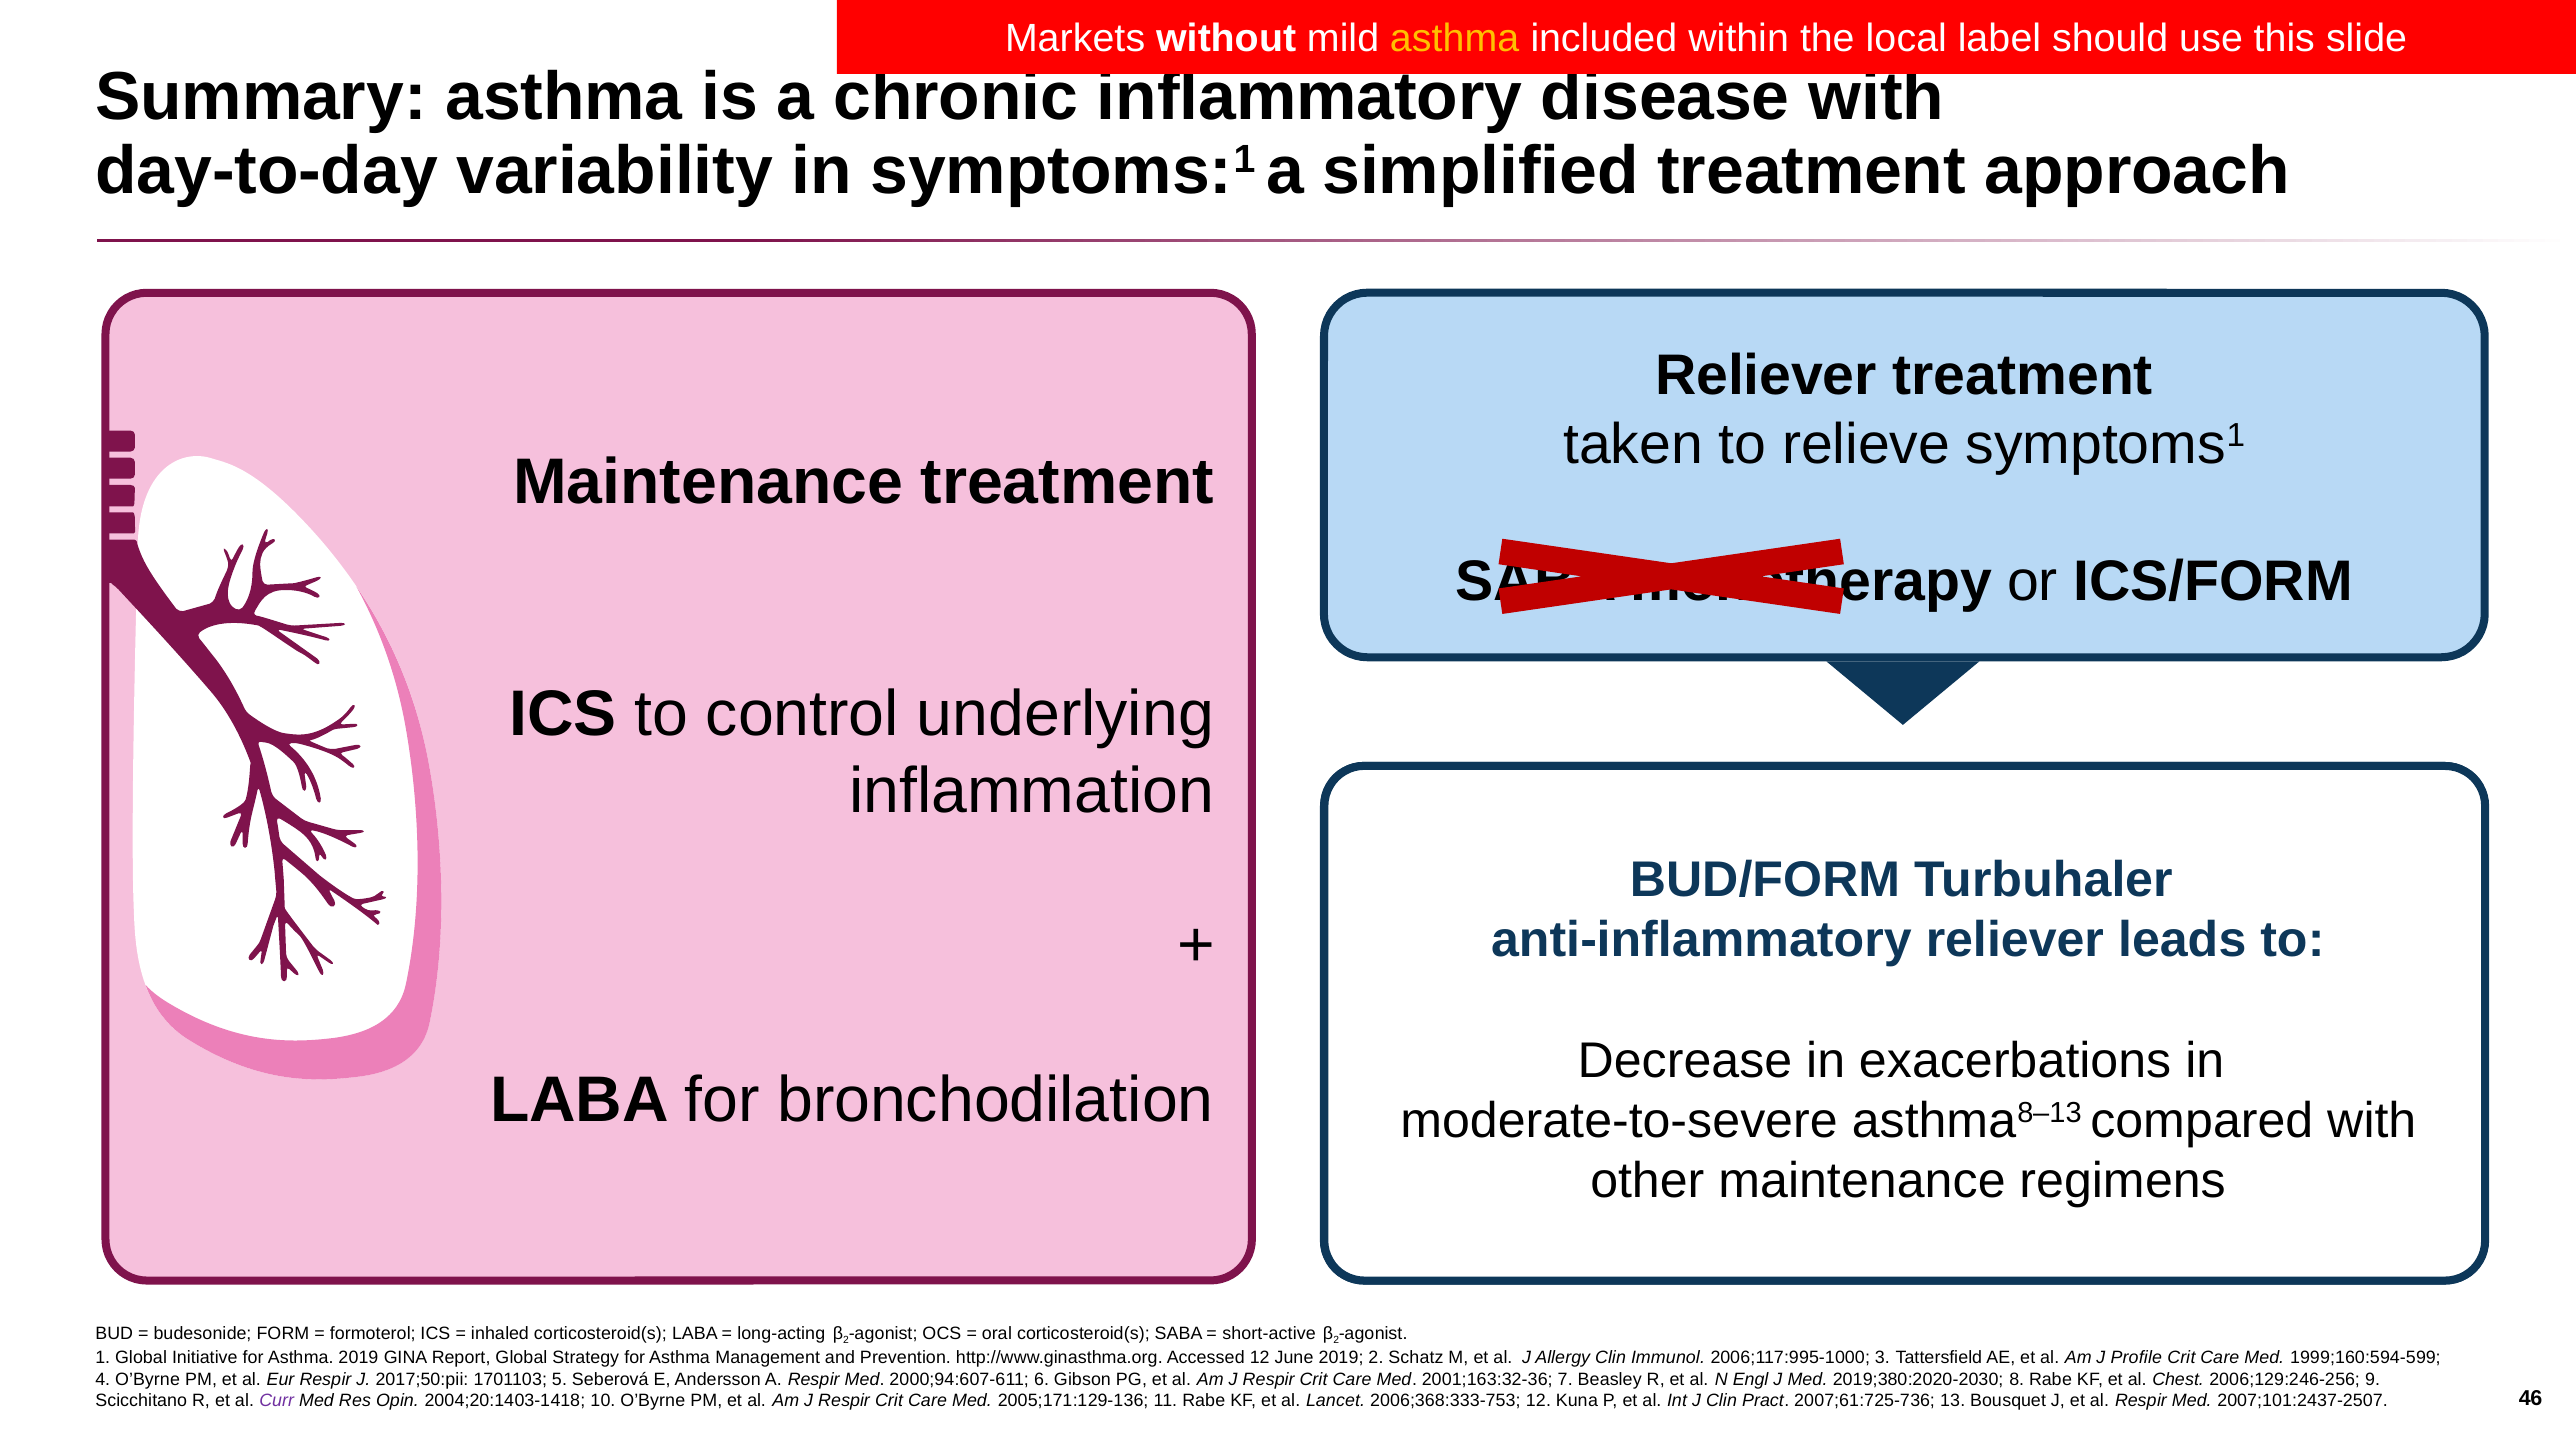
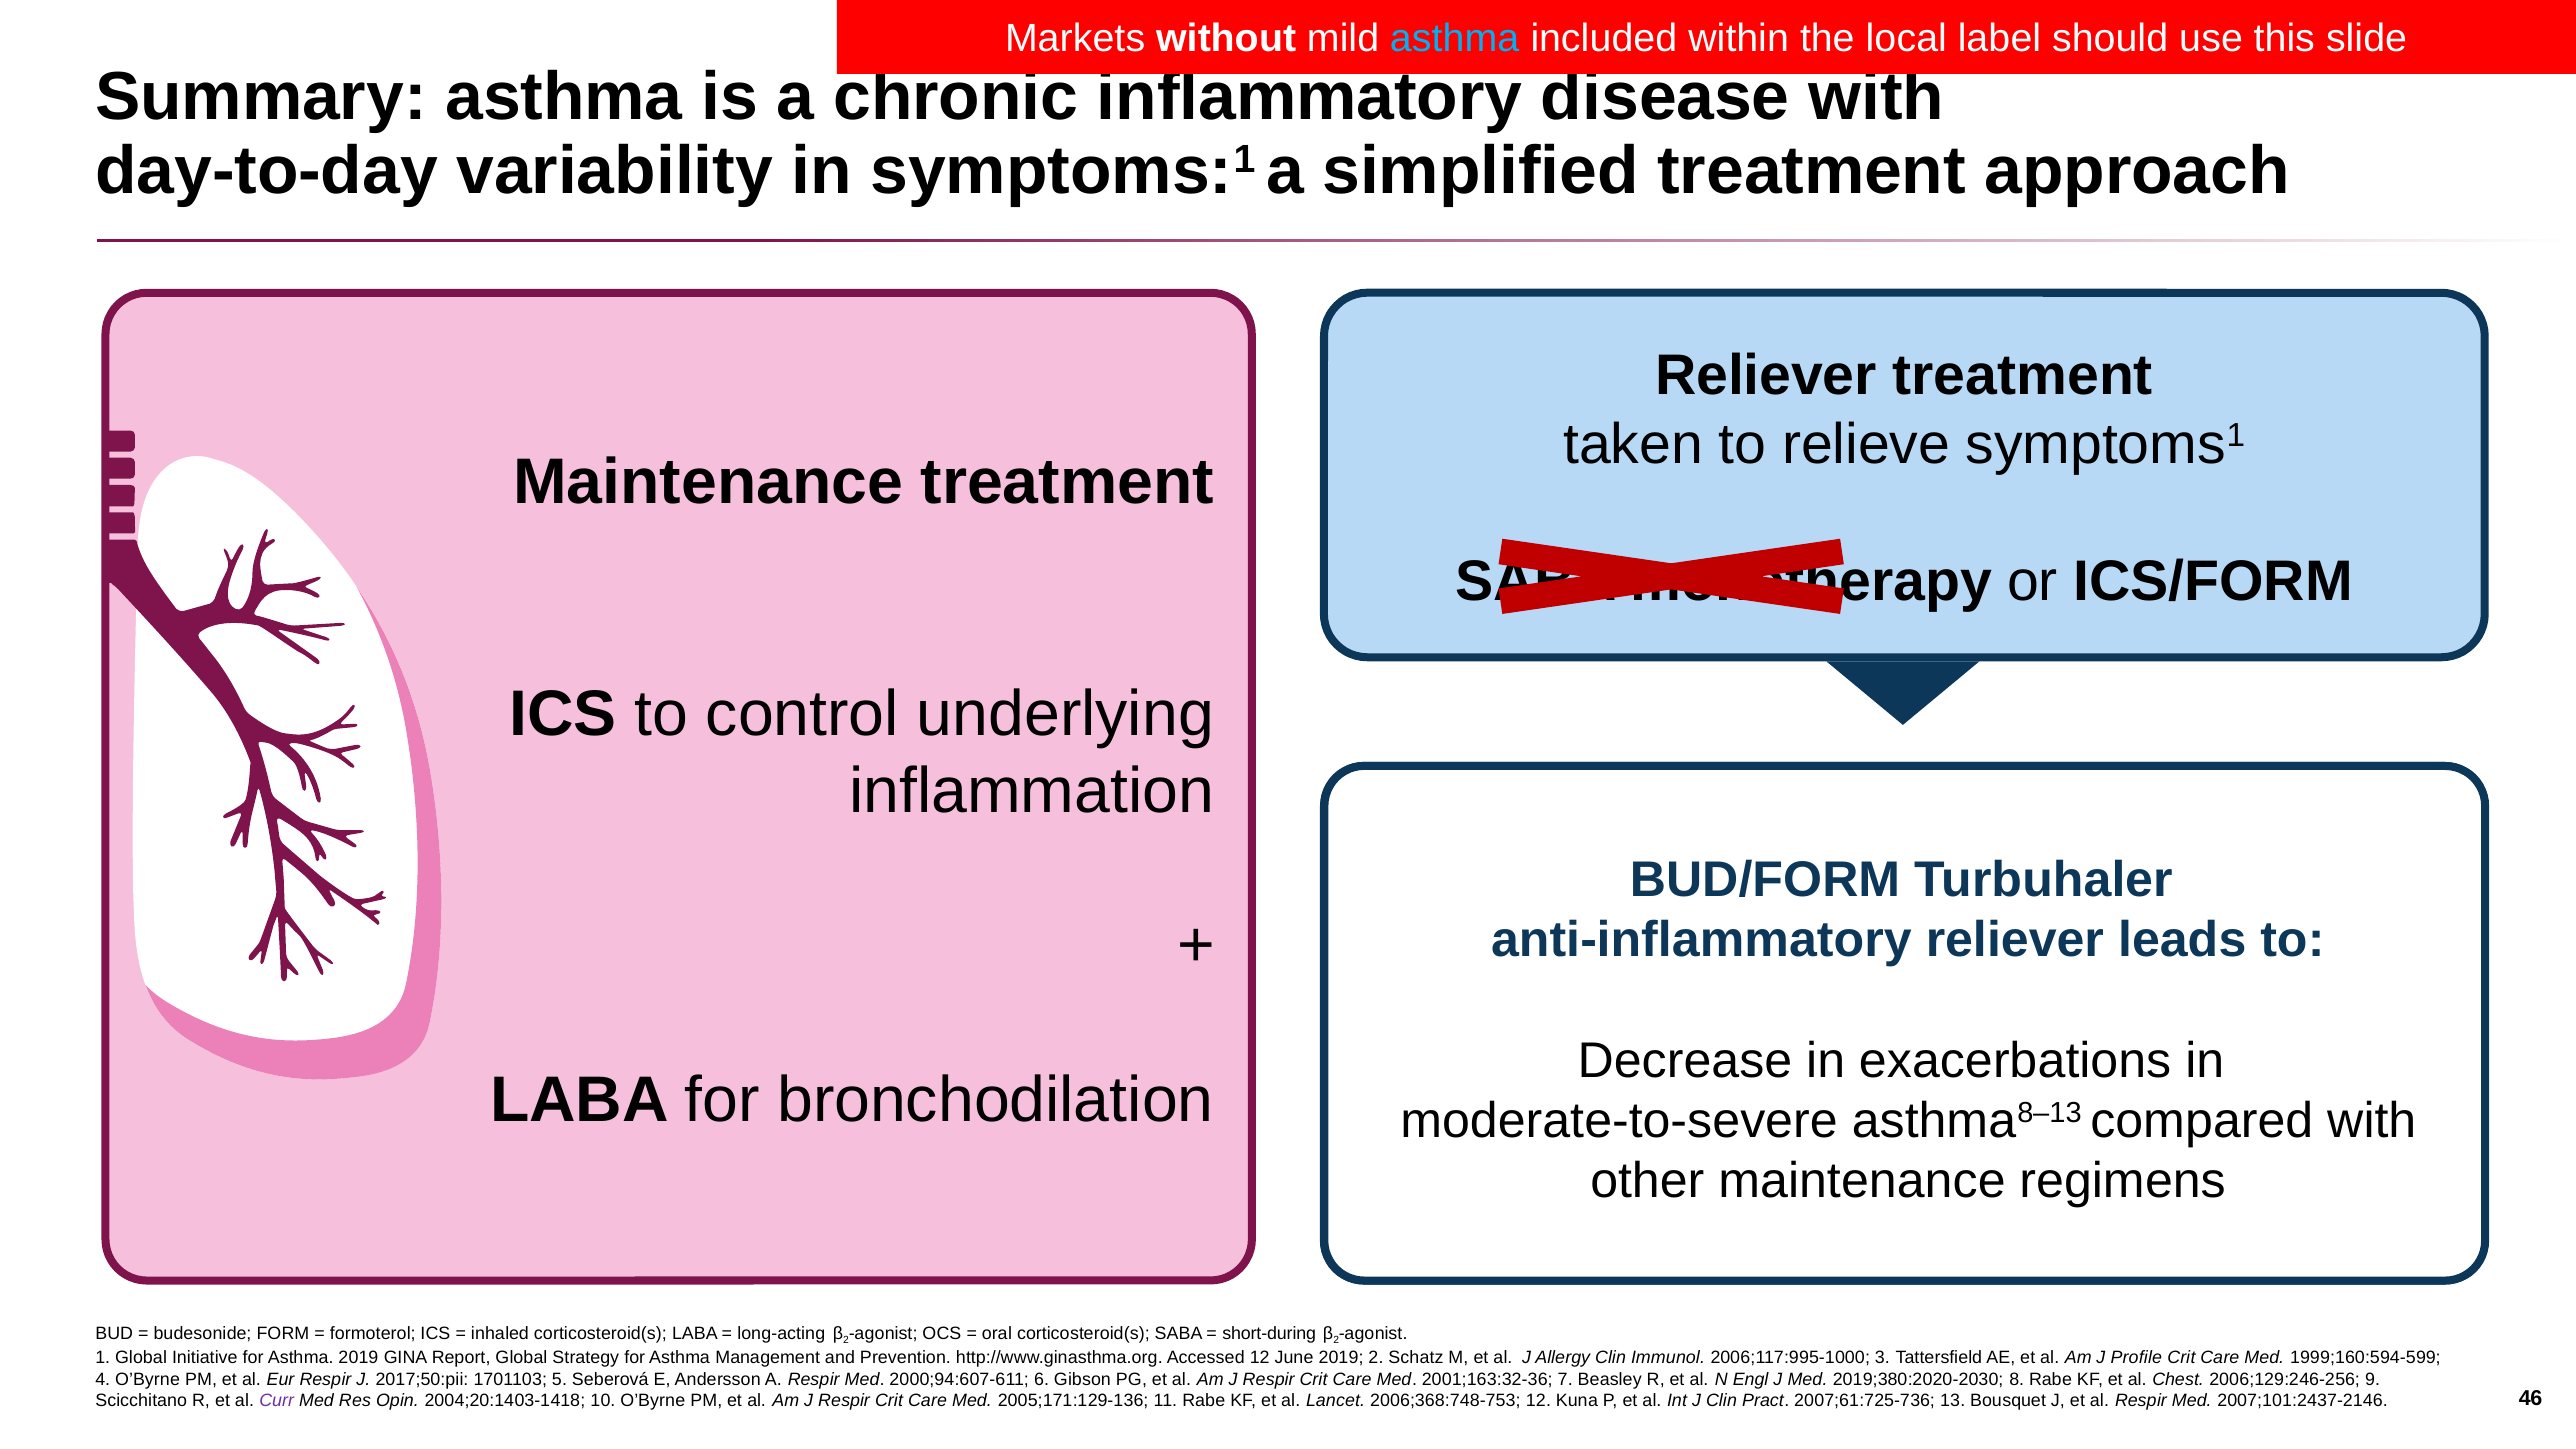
asthma at (1455, 39) colour: yellow -> light blue
short-active: short-active -> short-during
2006;368:333-753: 2006;368:333-753 -> 2006;368:748-753
2007;101:2437-2507: 2007;101:2437-2507 -> 2007;101:2437-2146
